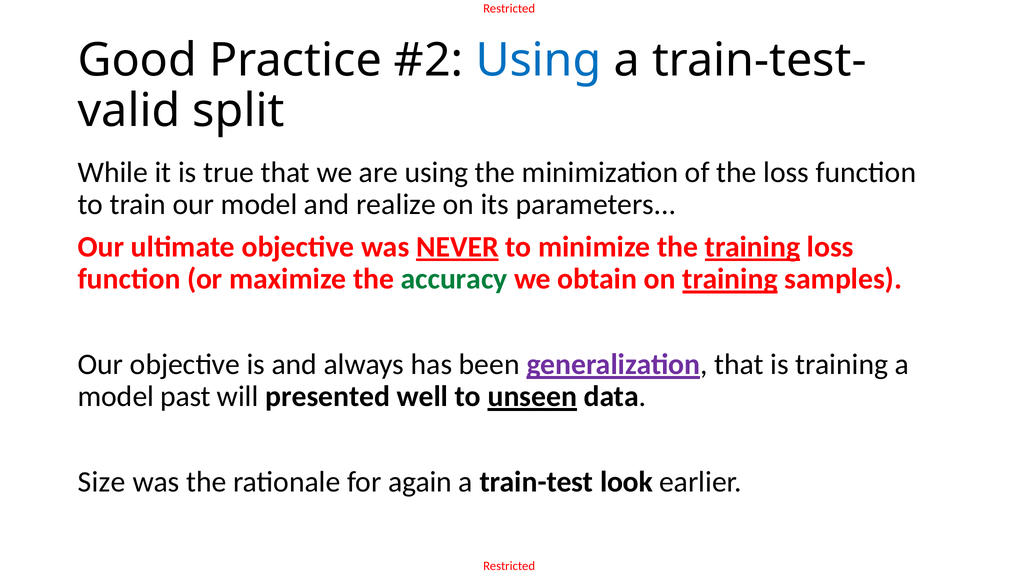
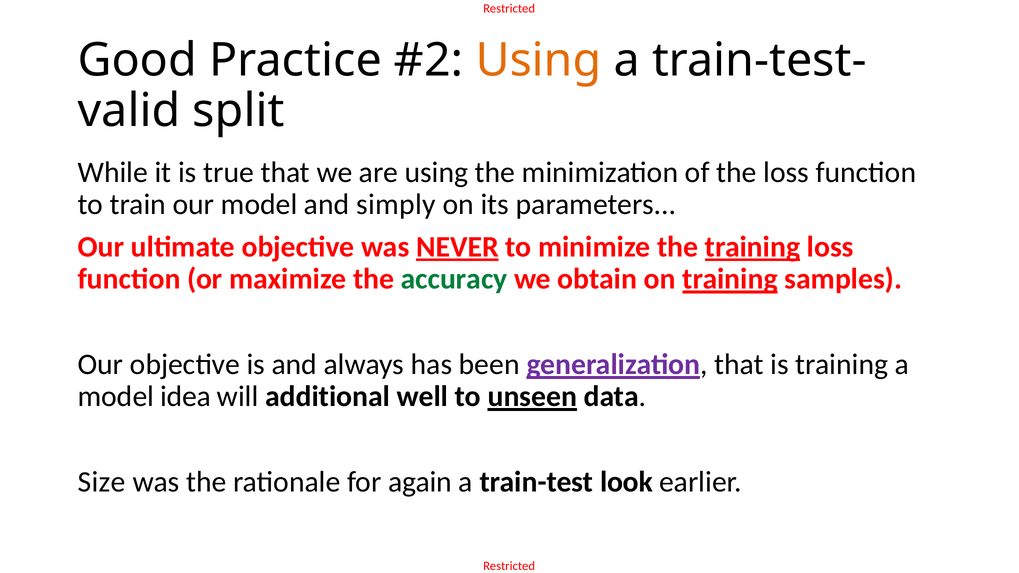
Using at (539, 60) colour: blue -> orange
realize: realize -> simply
past: past -> idea
presented: presented -> additional
